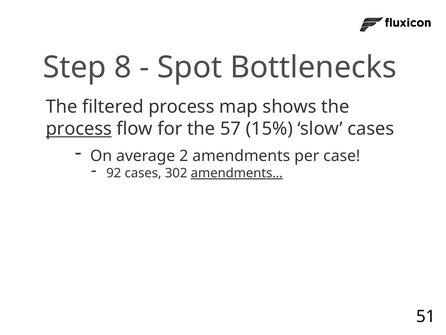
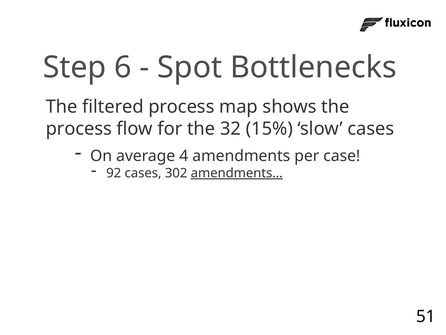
8: 8 -> 6
process at (79, 129) underline: present -> none
57: 57 -> 32
2: 2 -> 4
